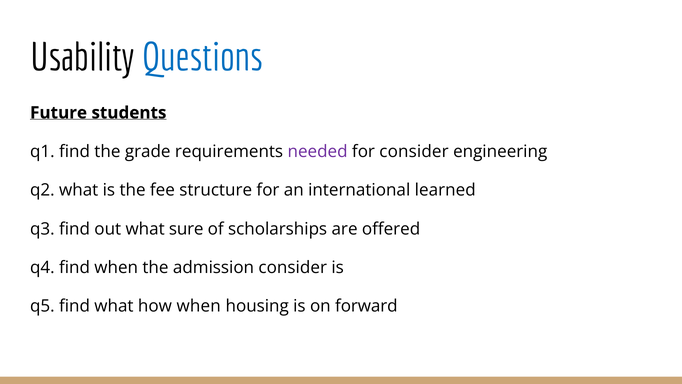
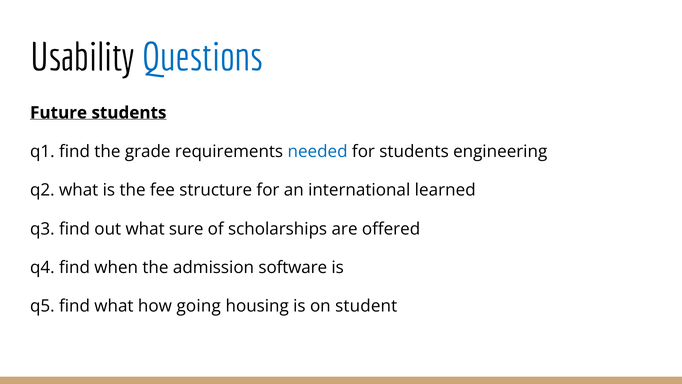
needed colour: purple -> blue
for consider: consider -> students
admission consider: consider -> software
how when: when -> going
forward: forward -> student
